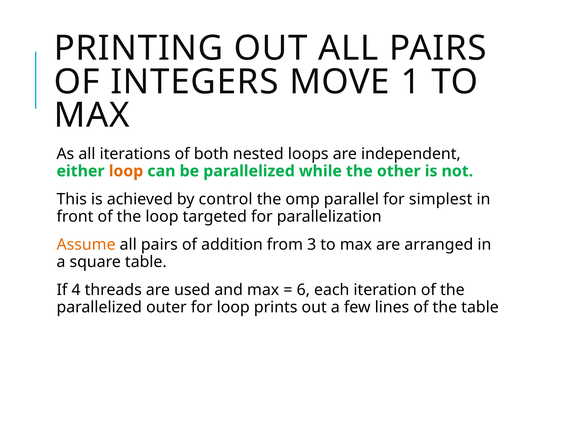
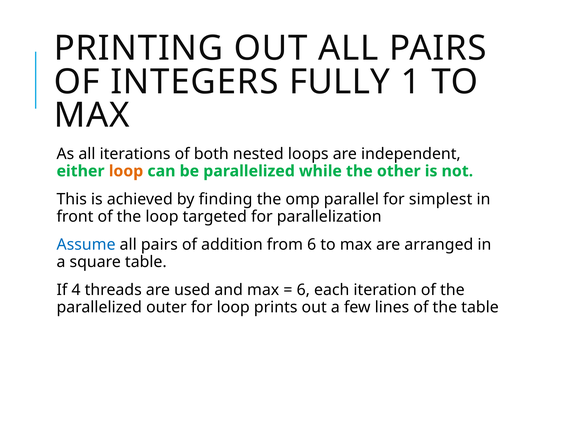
MOVE: MOVE -> FULLY
control: control -> finding
Assume colour: orange -> blue
from 3: 3 -> 6
